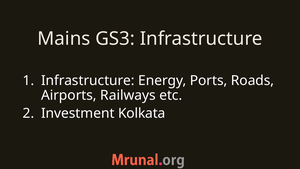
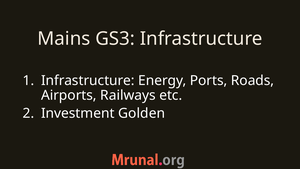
Kolkata: Kolkata -> Golden
